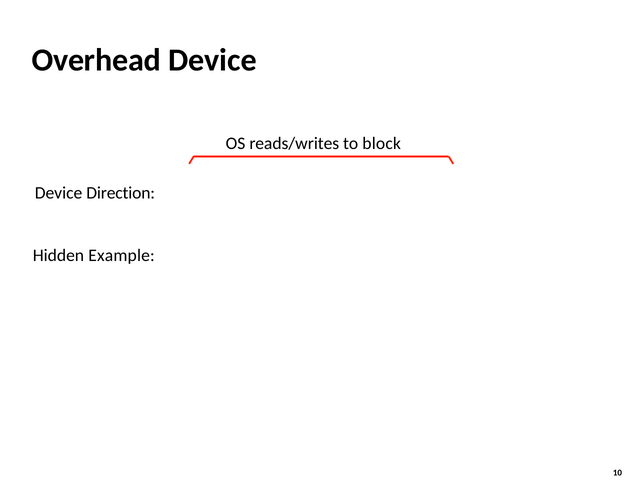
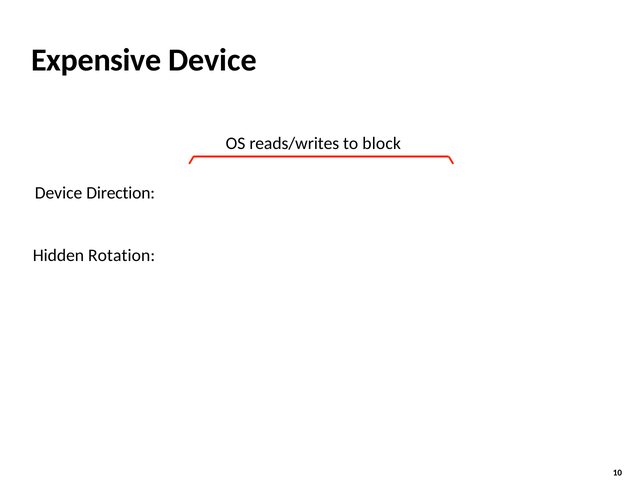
Overhead: Overhead -> Expensive
Example: Example -> Rotation
